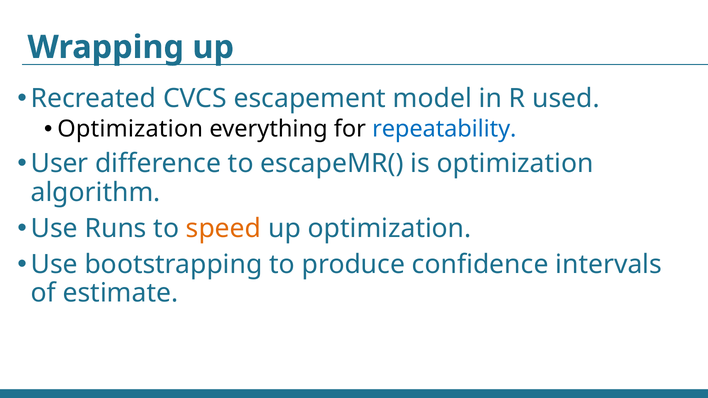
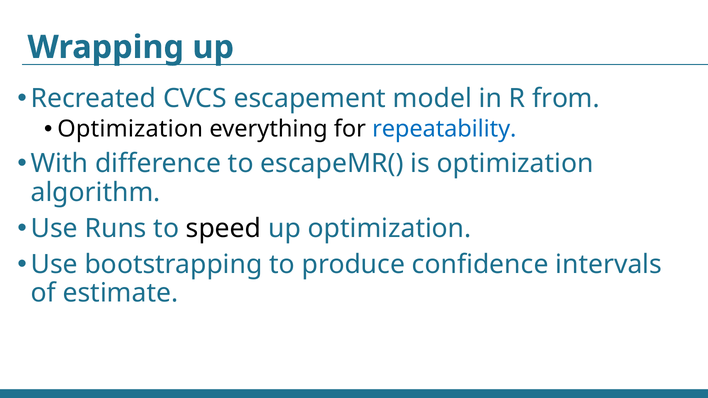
used: used -> from
User: User -> With
speed colour: orange -> black
